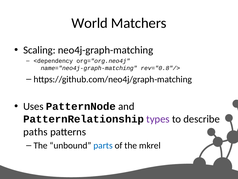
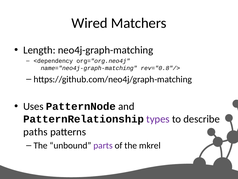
World: World -> Wired
Scaling: Scaling -> Length
parts colour: blue -> purple
